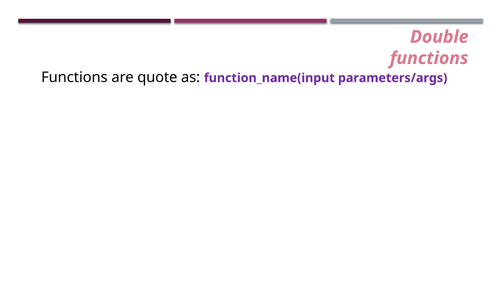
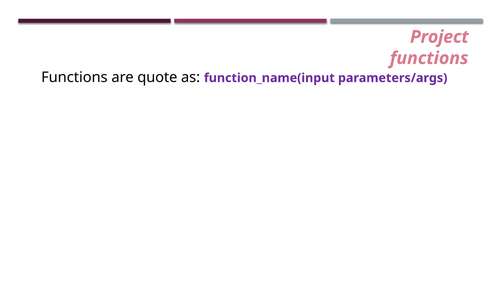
Double: Double -> Project
